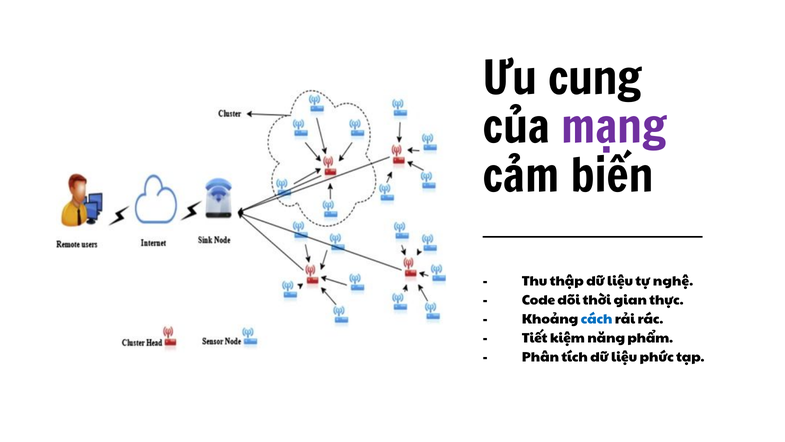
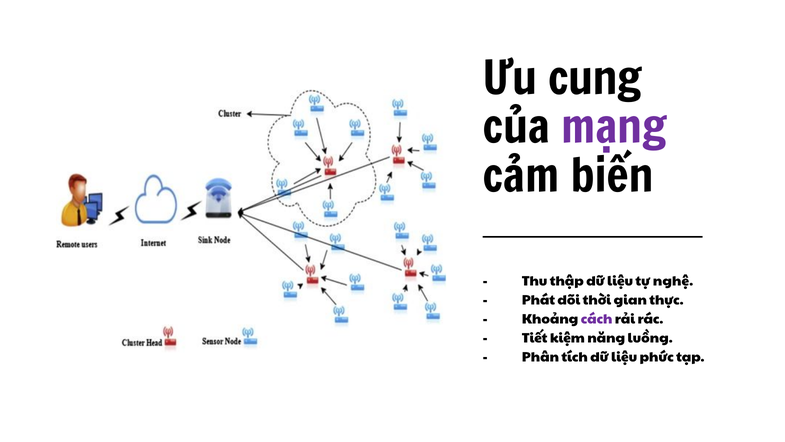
Code: Code -> Phát
cách colour: blue -> purple
phẩm: phẩm -> luồng
